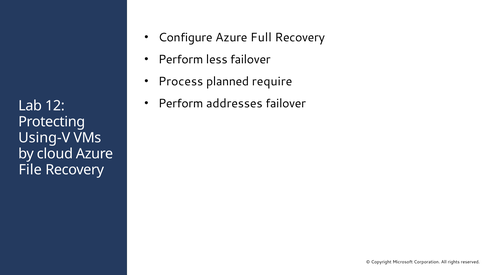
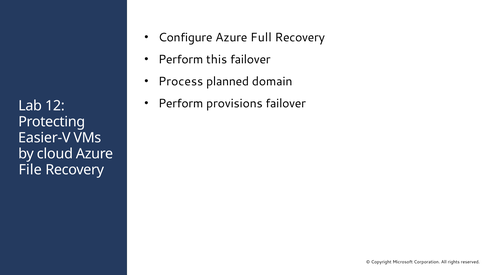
less: less -> this
require: require -> domain
addresses: addresses -> provisions
Using-V: Using-V -> Easier-V
